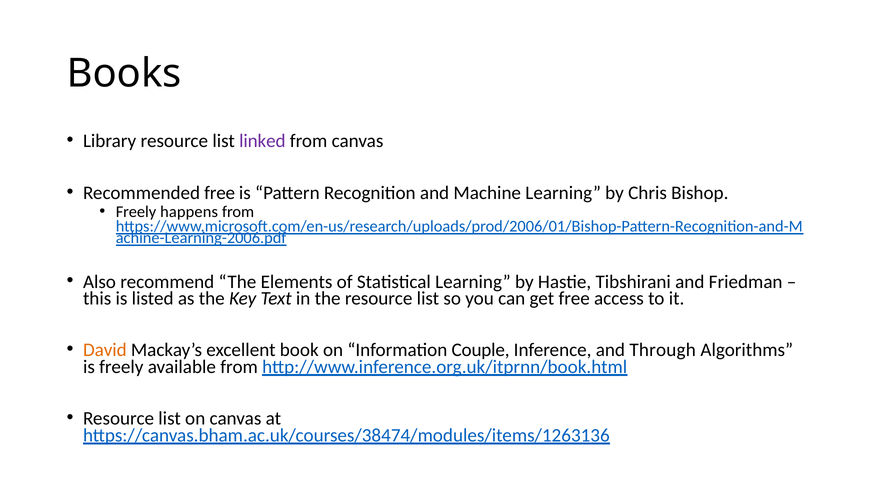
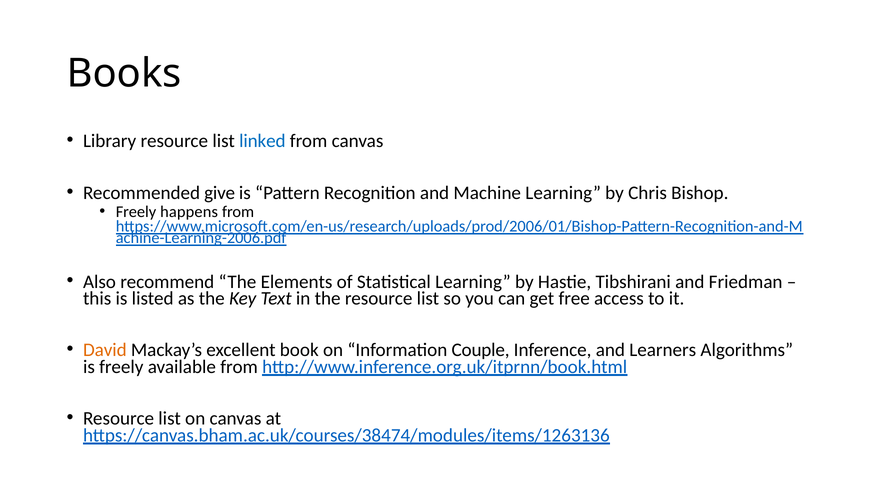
linked colour: purple -> blue
Recommended free: free -> give
Through: Through -> Learners
